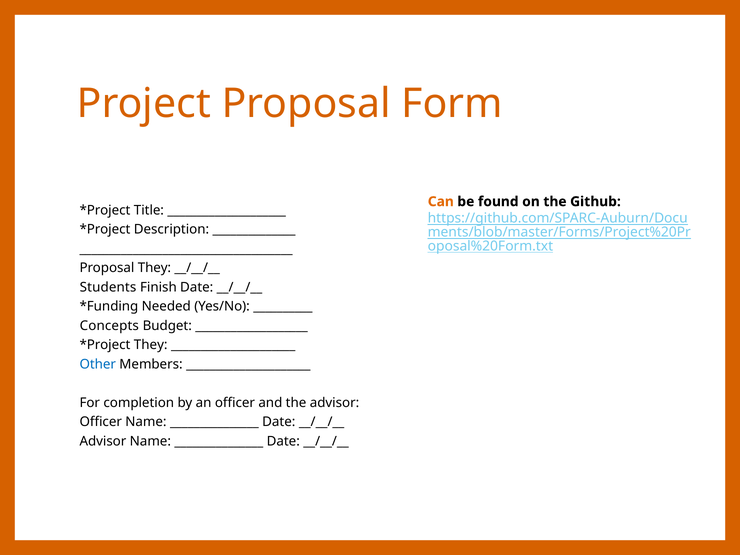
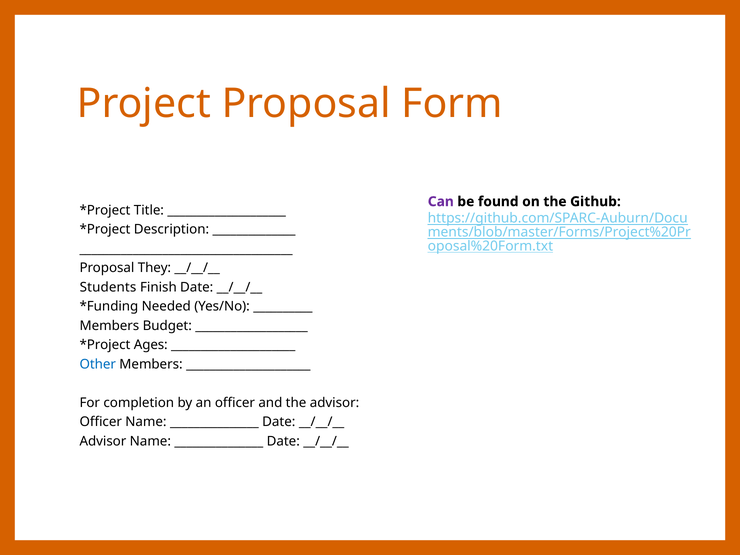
Can colour: orange -> purple
Concepts at (109, 326): Concepts -> Members
They at (151, 345): They -> Ages
